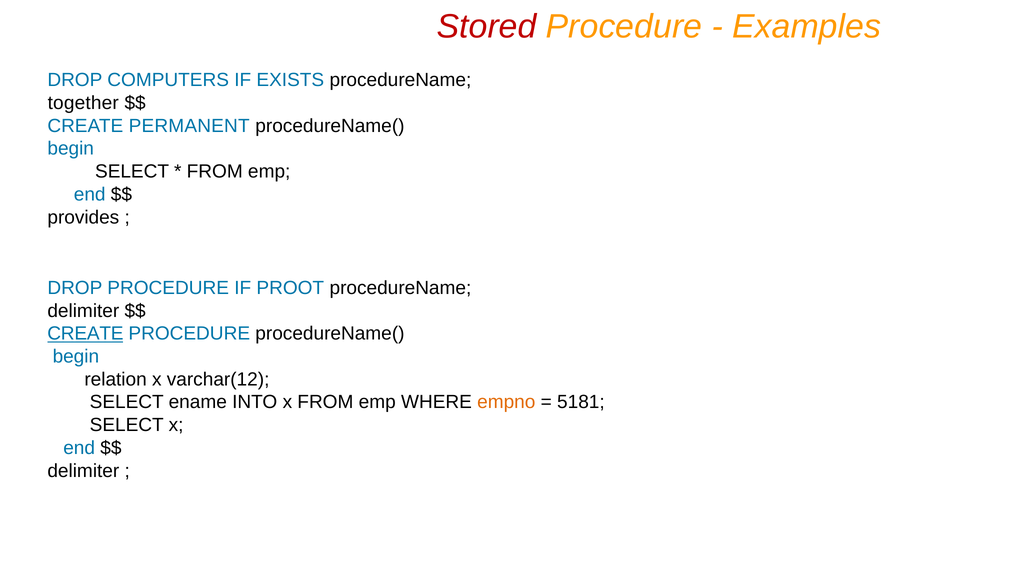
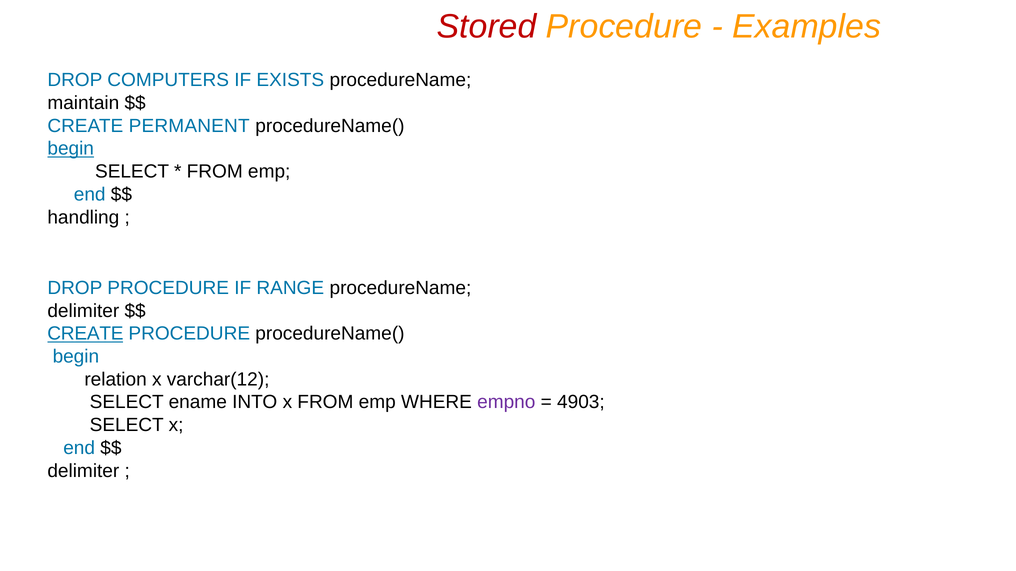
together: together -> maintain
begin at (71, 149) underline: none -> present
provides: provides -> handling
PROOT: PROOT -> RANGE
empno colour: orange -> purple
5181: 5181 -> 4903
